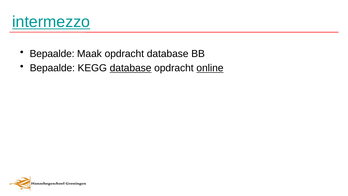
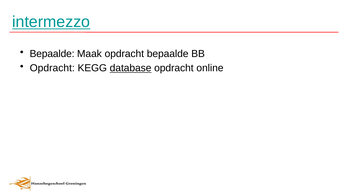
opdracht database: database -> bepaalde
Bepaalde at (52, 68): Bepaalde -> Opdracht
online underline: present -> none
